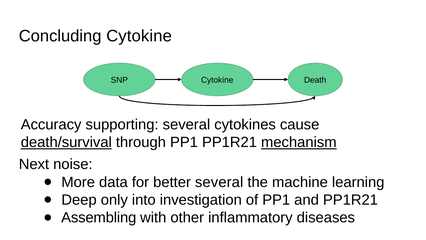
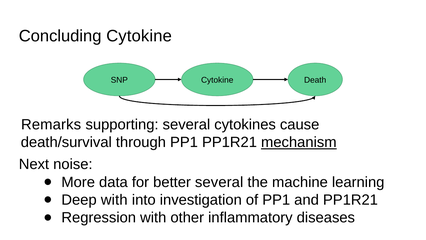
Accuracy: Accuracy -> Remarks
death/survival underline: present -> none
Deep only: only -> with
Assembling: Assembling -> Regression
